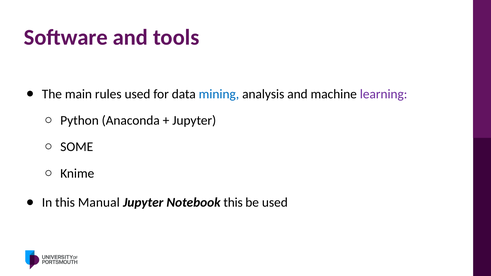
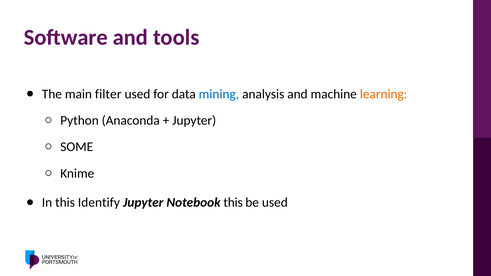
rules: rules -> filter
learning colour: purple -> orange
Manual: Manual -> Identify
